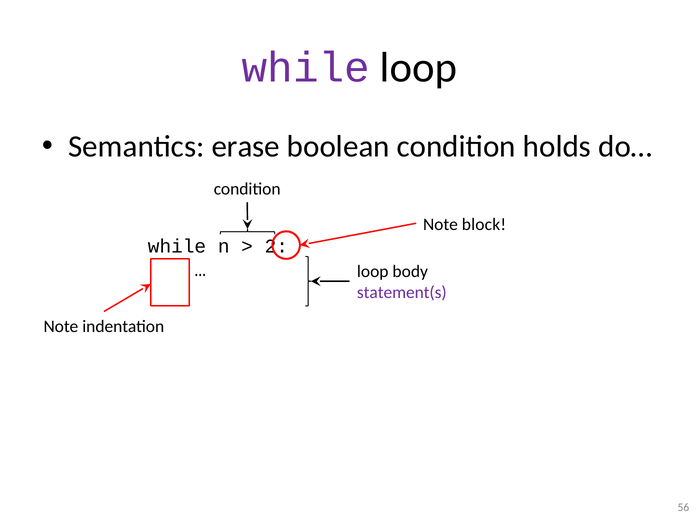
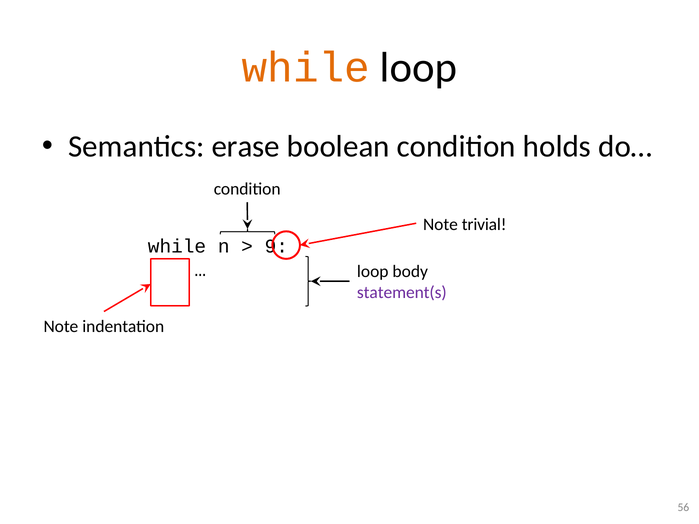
while at (306, 68) colour: purple -> orange
block: block -> trivial
2: 2 -> 9
